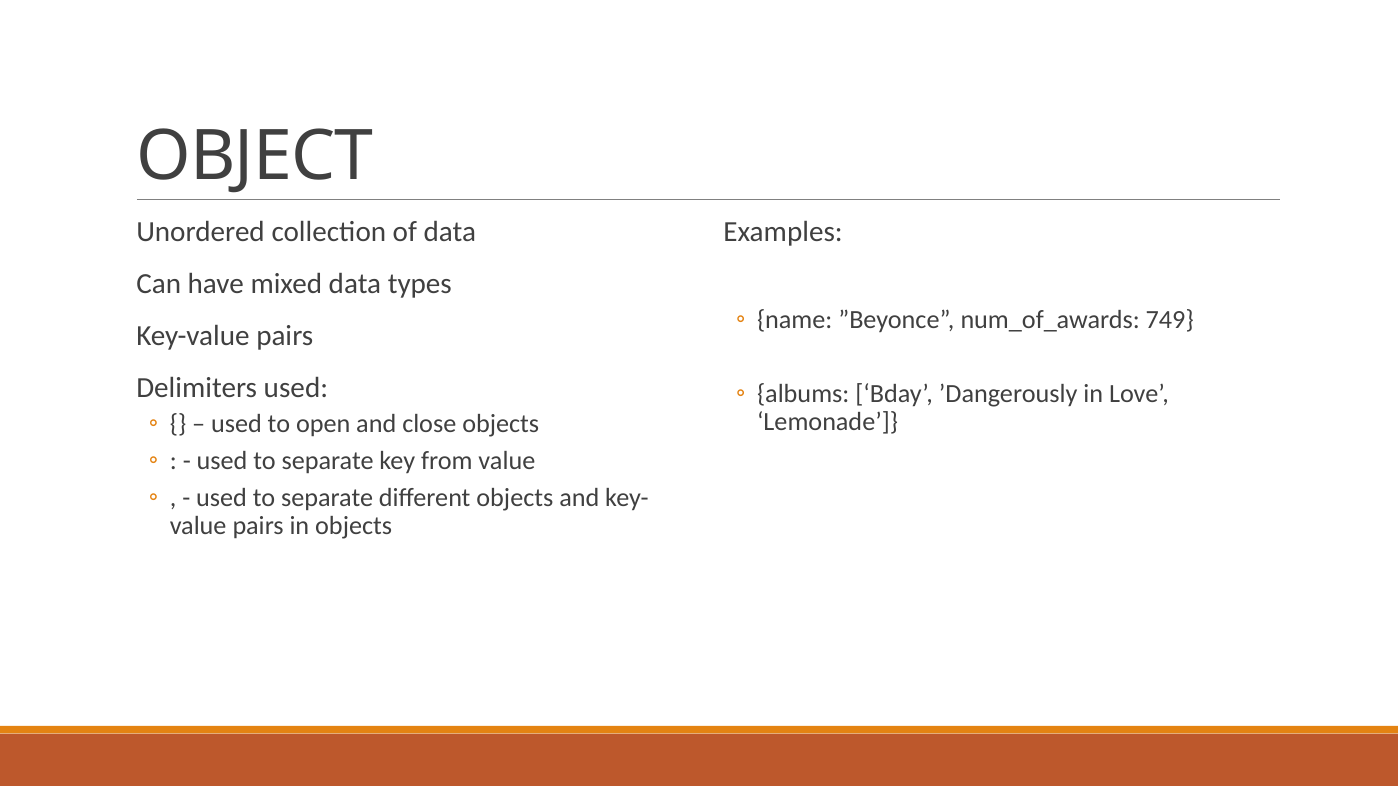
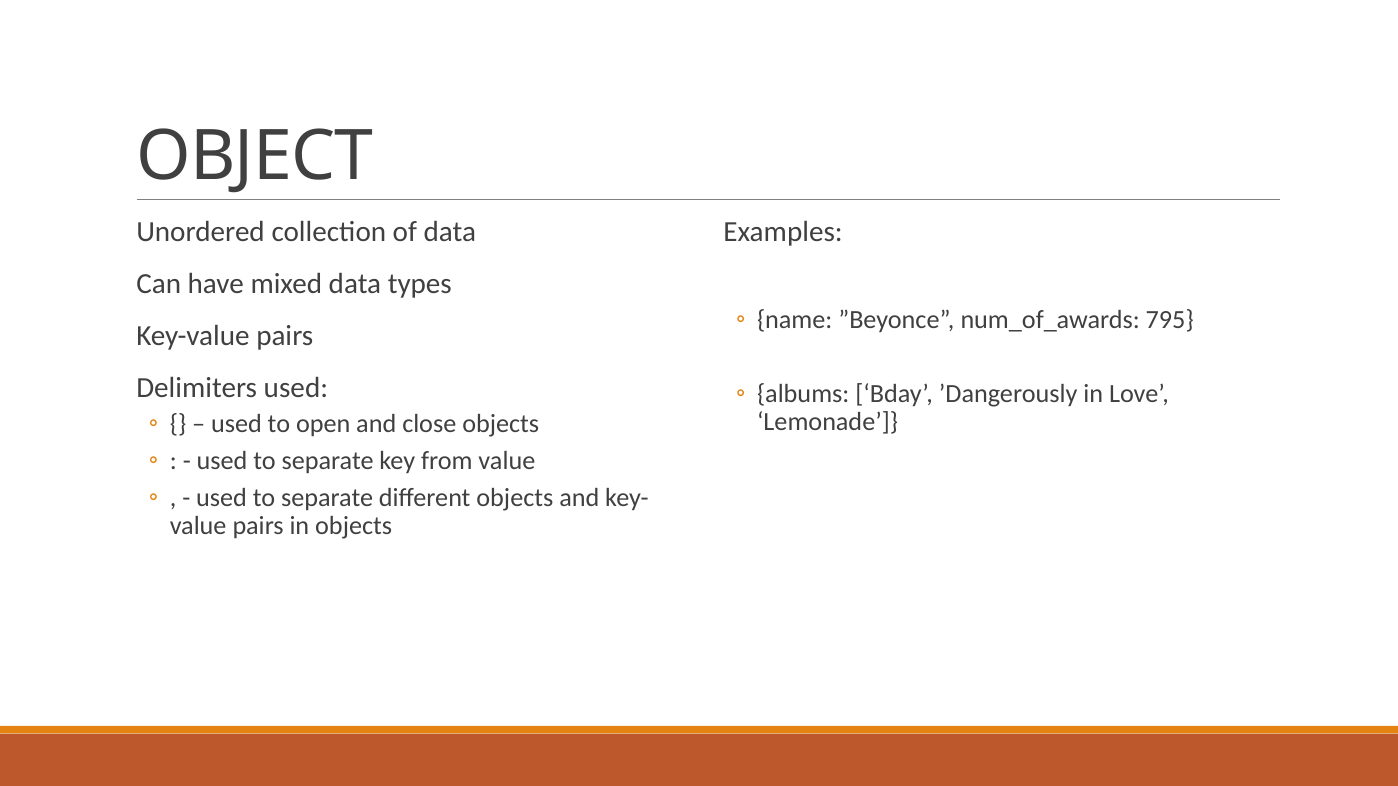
749: 749 -> 795
